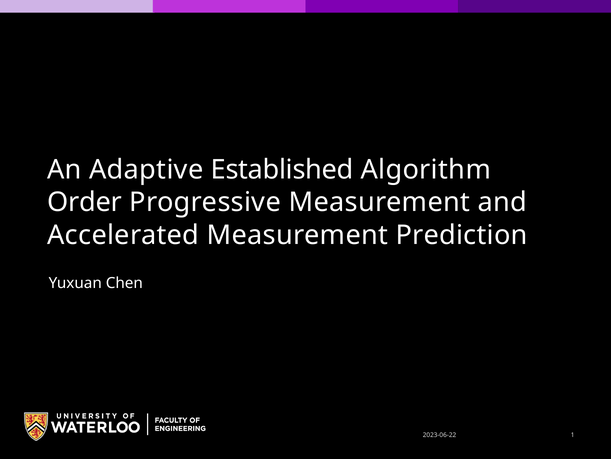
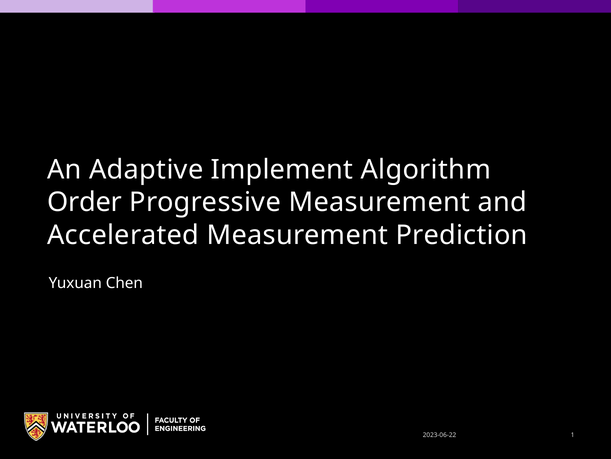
Established: Established -> Implement
